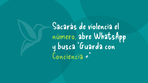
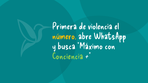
Sacarás: Sacarás -> Primera
número colour: light green -> yellow
Guarda: Guarda -> Máximo
